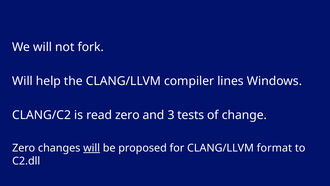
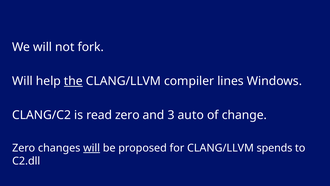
the underline: none -> present
tests: tests -> auto
format: format -> spends
